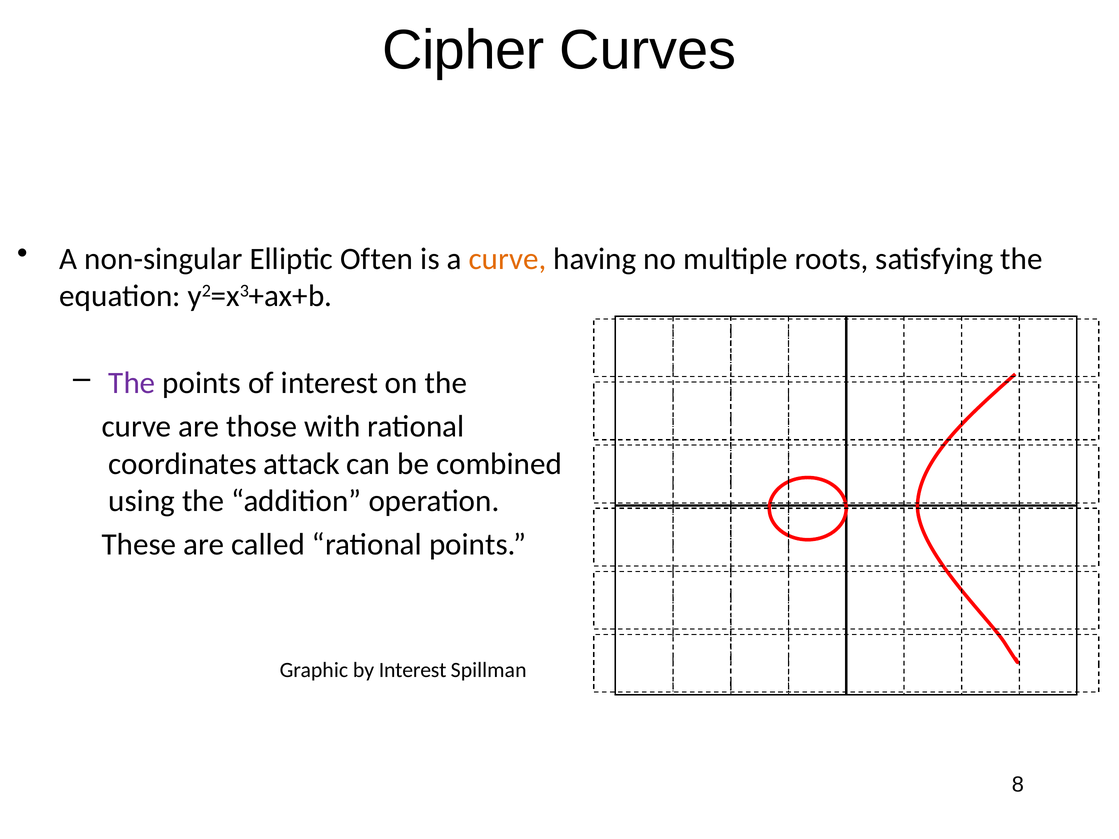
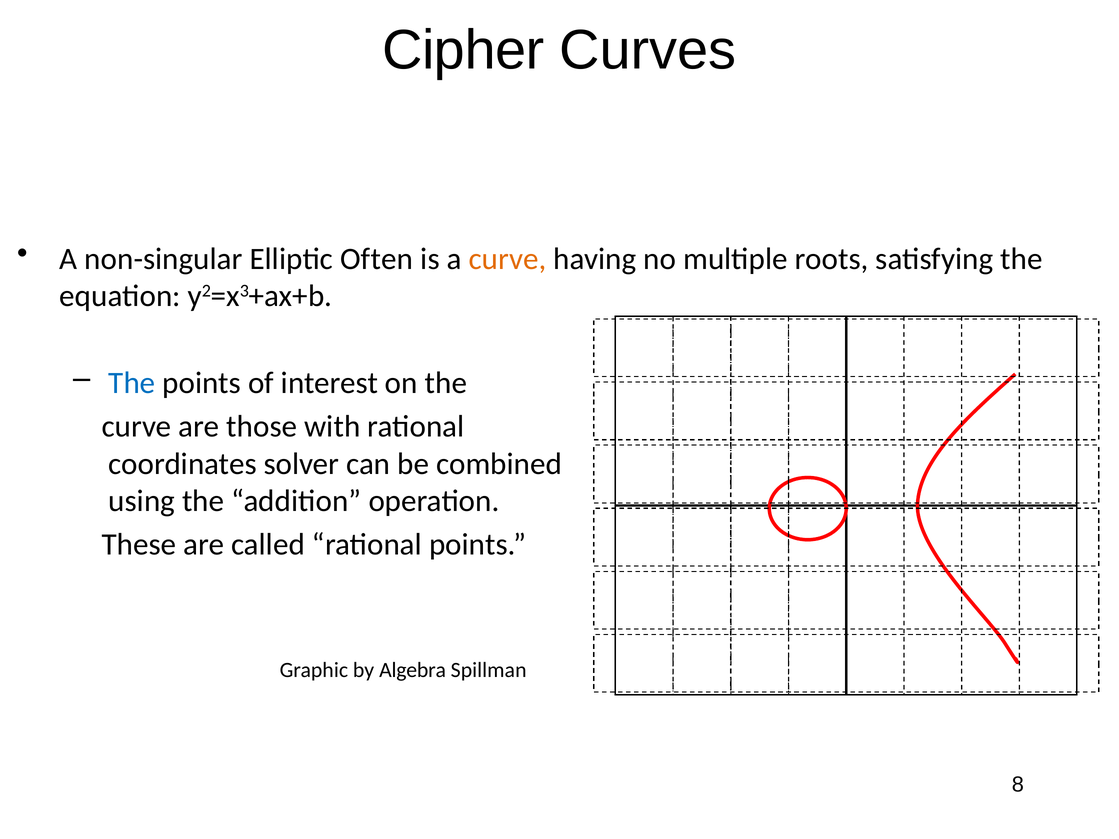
The at (132, 383) colour: purple -> blue
attack: attack -> solver
by Interest: Interest -> Algebra
